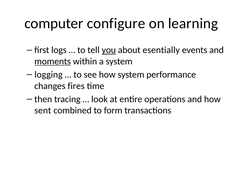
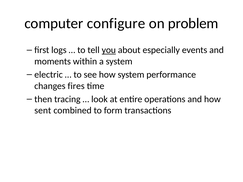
learning: learning -> problem
esentially: esentially -> especially
moments underline: present -> none
logging: logging -> electric
